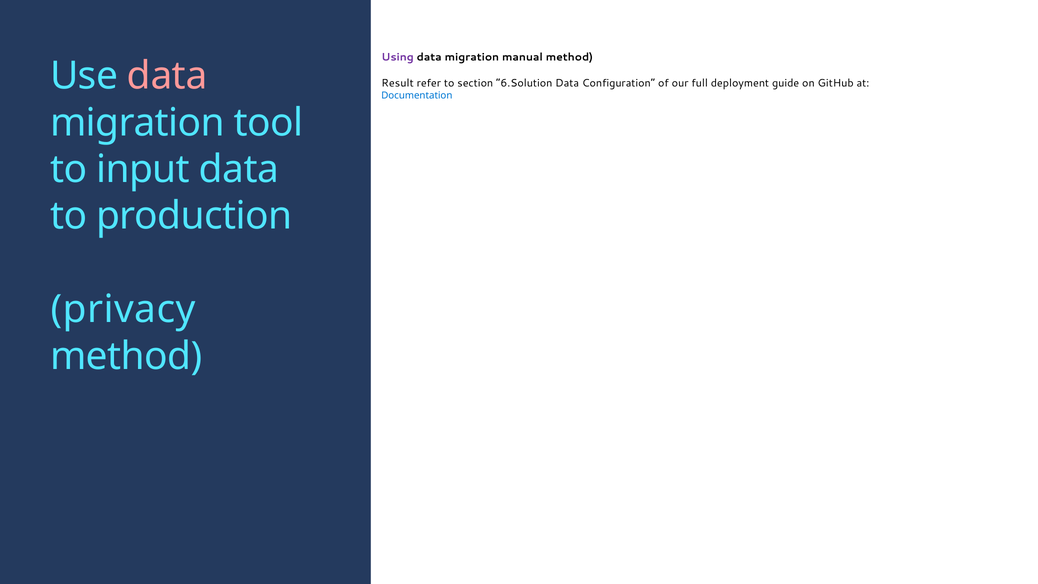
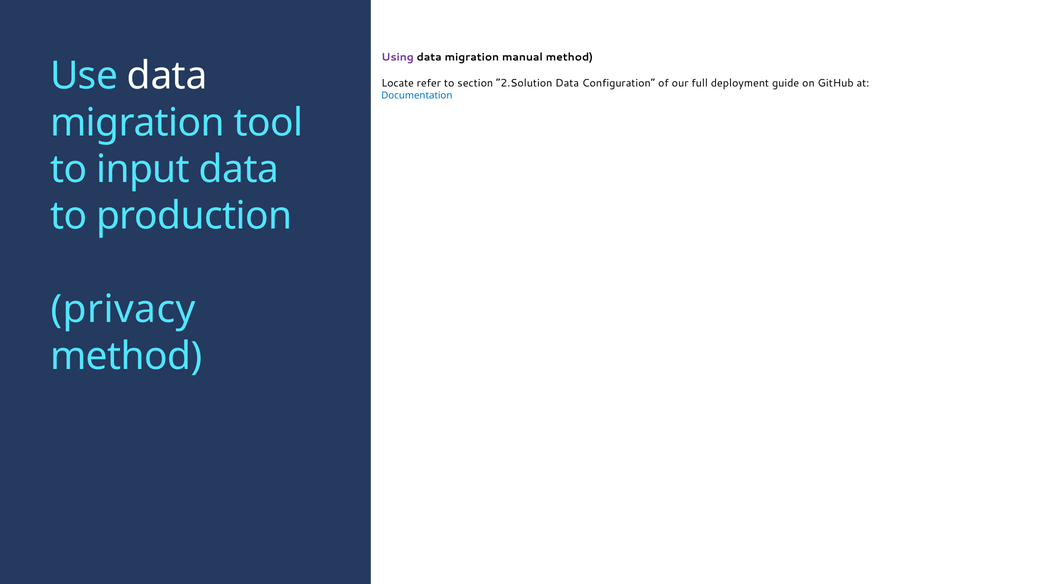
data at (167, 76) colour: pink -> white
Result: Result -> Locate
6.Solution: 6.Solution -> 2.Solution
